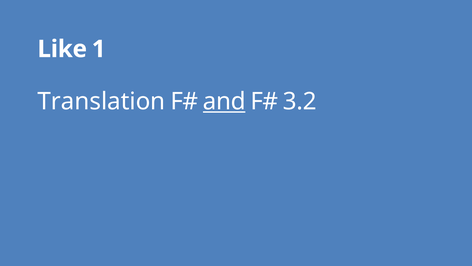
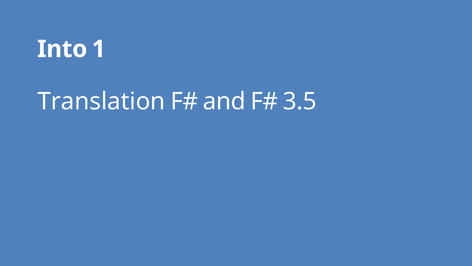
Like: Like -> Into
and underline: present -> none
3.2: 3.2 -> 3.5
